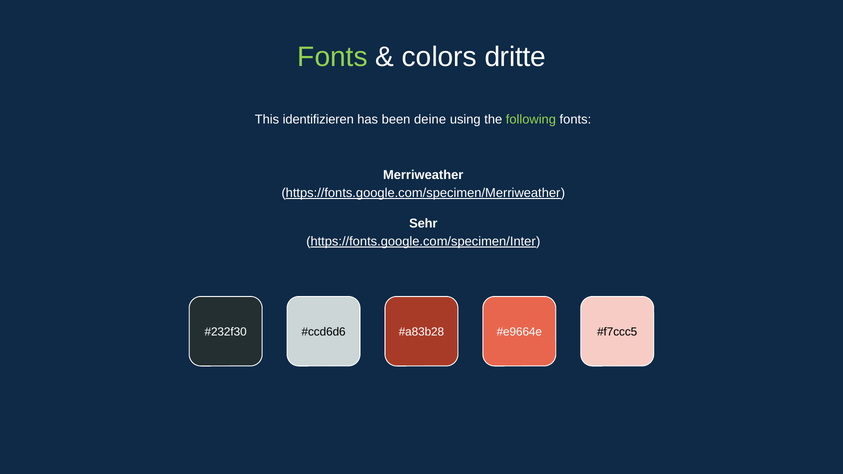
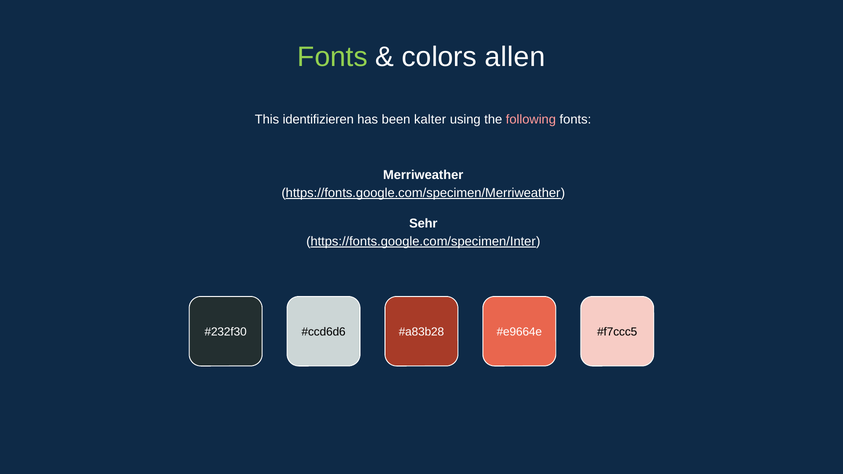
dritte: dritte -> allen
deine: deine -> kalter
following colour: light green -> pink
